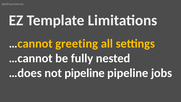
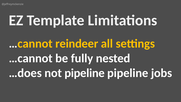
greeting: greeting -> reindeer
